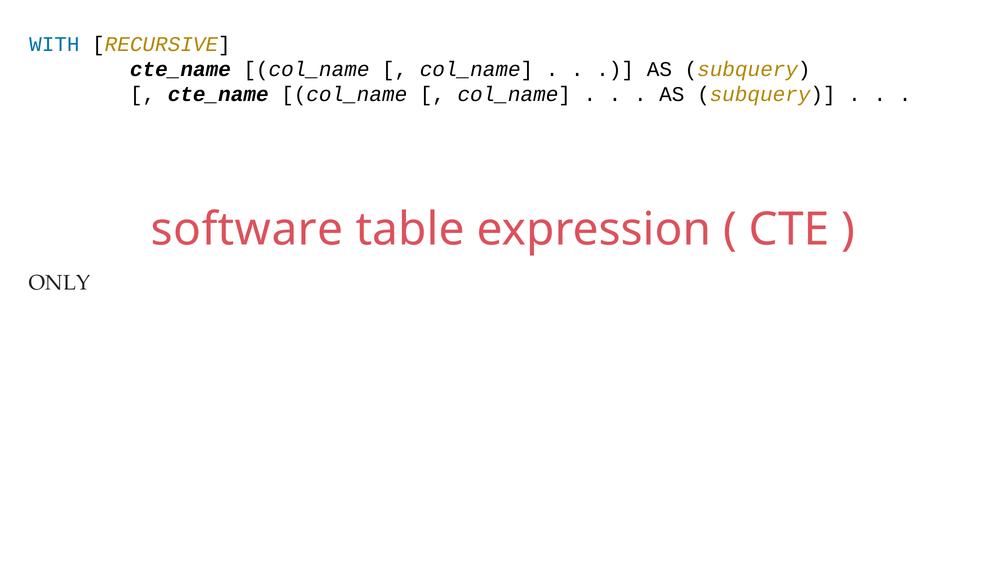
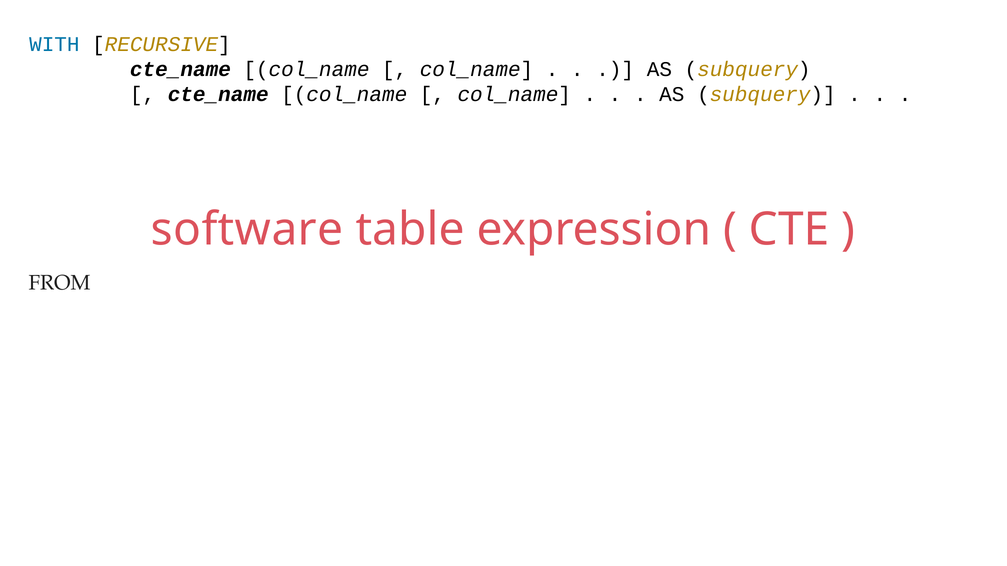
ONLY: ONLY -> FROM
